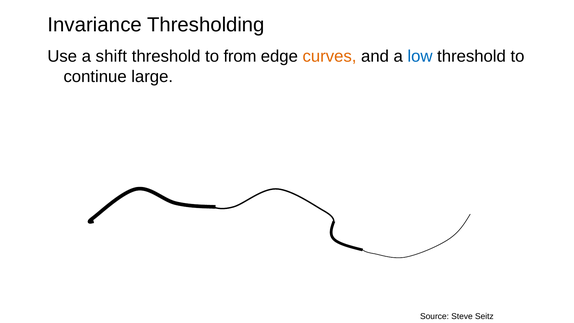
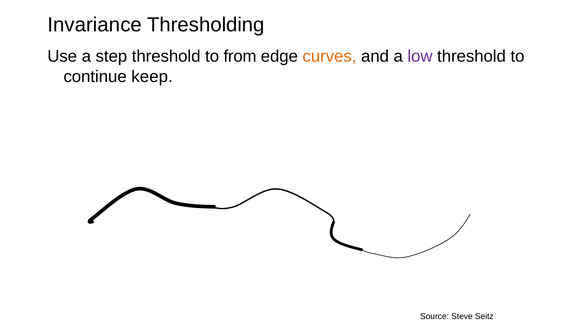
shift: shift -> step
low colour: blue -> purple
large: large -> keep
